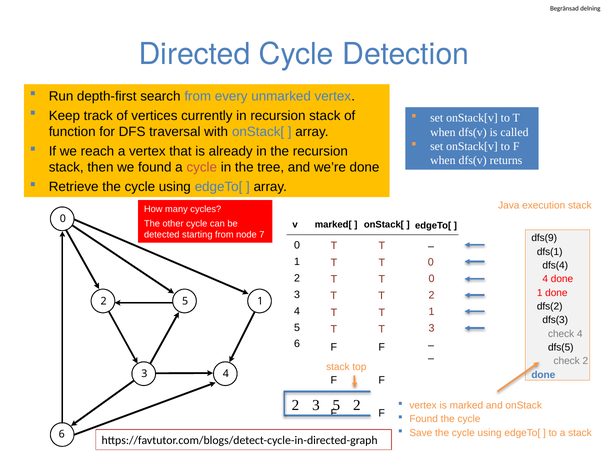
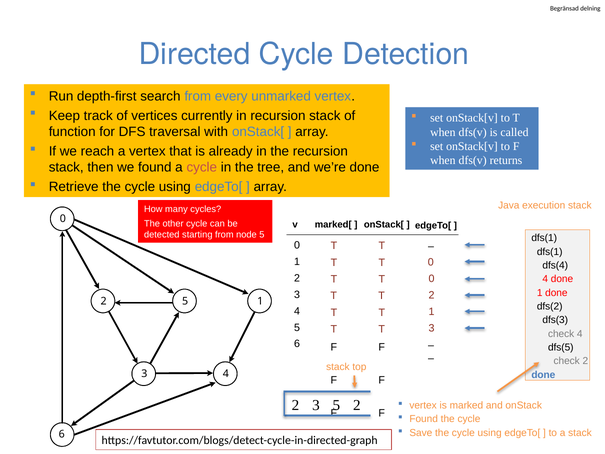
node 7: 7 -> 5
dfs(9 at (544, 238): dfs(9 -> dfs(1
